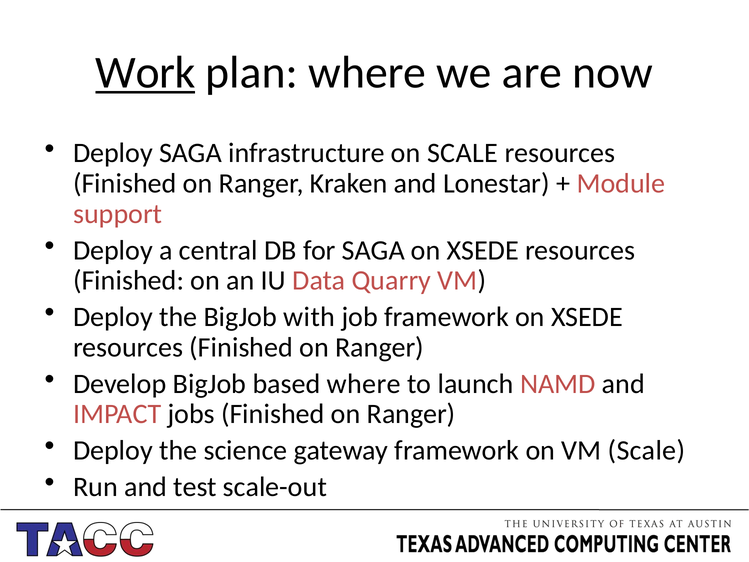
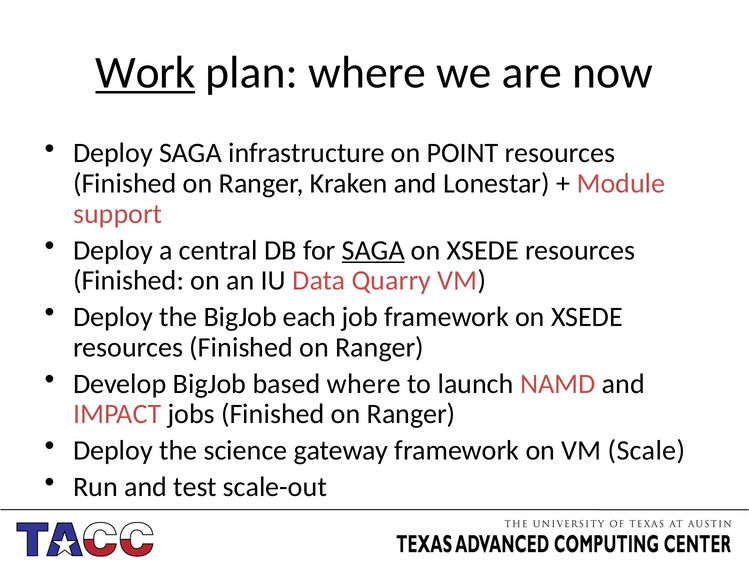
on SCALE: SCALE -> POINT
SAGA at (373, 250) underline: none -> present
with: with -> each
